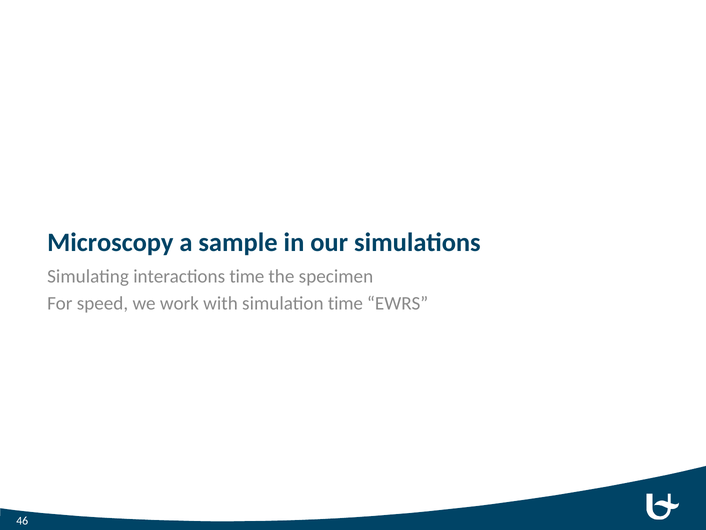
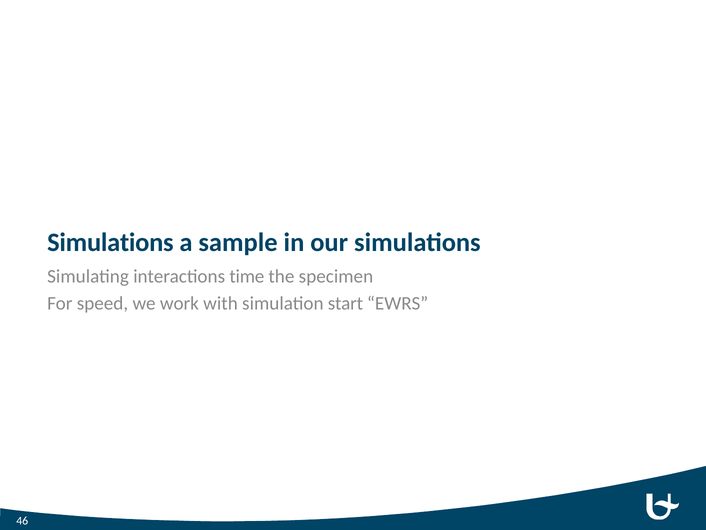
Microscopy at (110, 242): Microscopy -> Simulations
simulation time: time -> start
